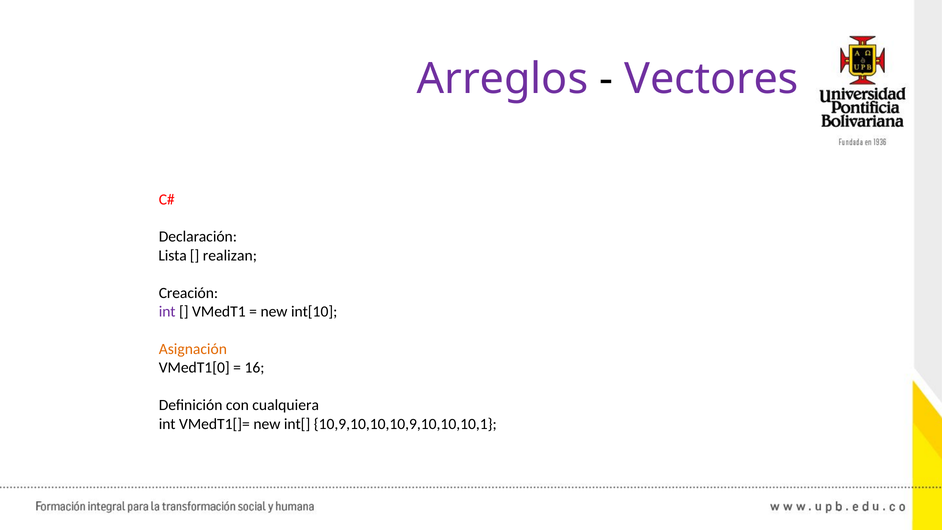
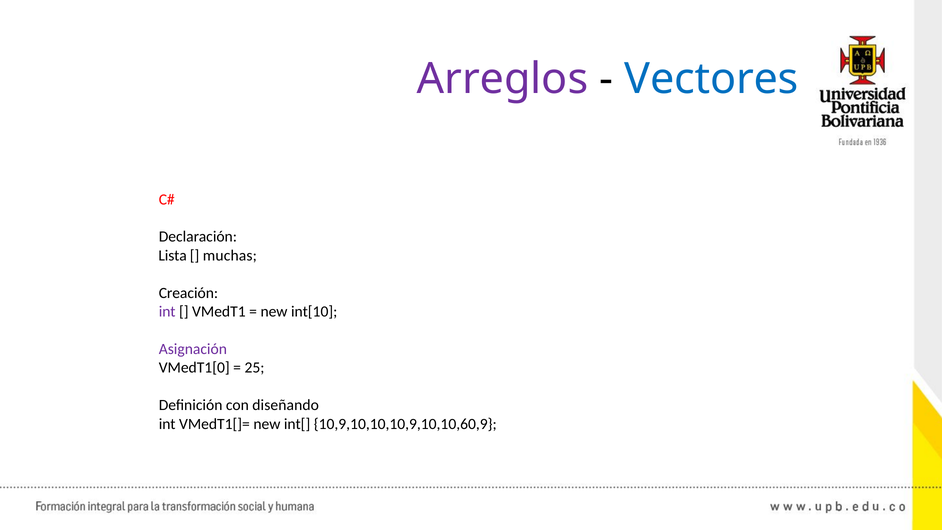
Vectores colour: purple -> blue
realizan: realizan -> muchas
Asignación colour: orange -> purple
16: 16 -> 25
cualquiera: cualquiera -> diseñando
10,9,10,10,10,9,10,10,10,1: 10,9,10,10,10,9,10,10,10,1 -> 10,9,10,10,10,9,10,10,60,9
